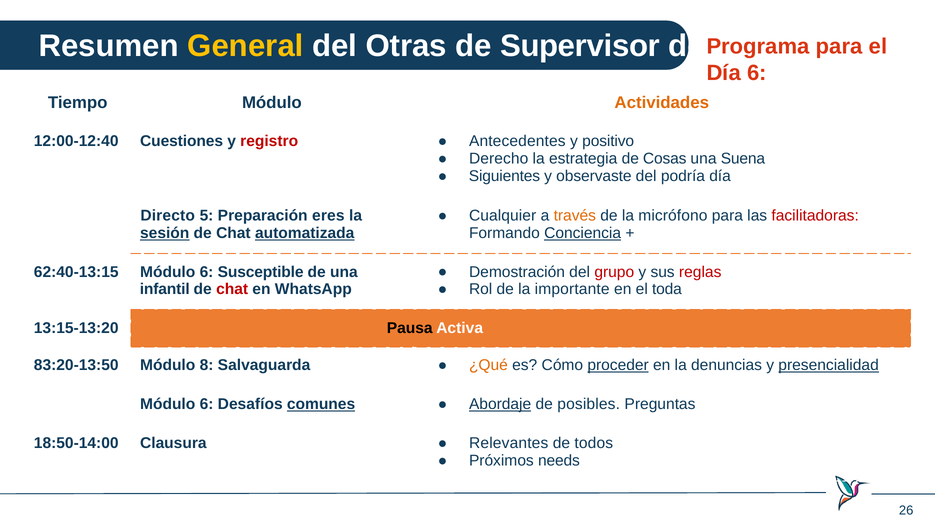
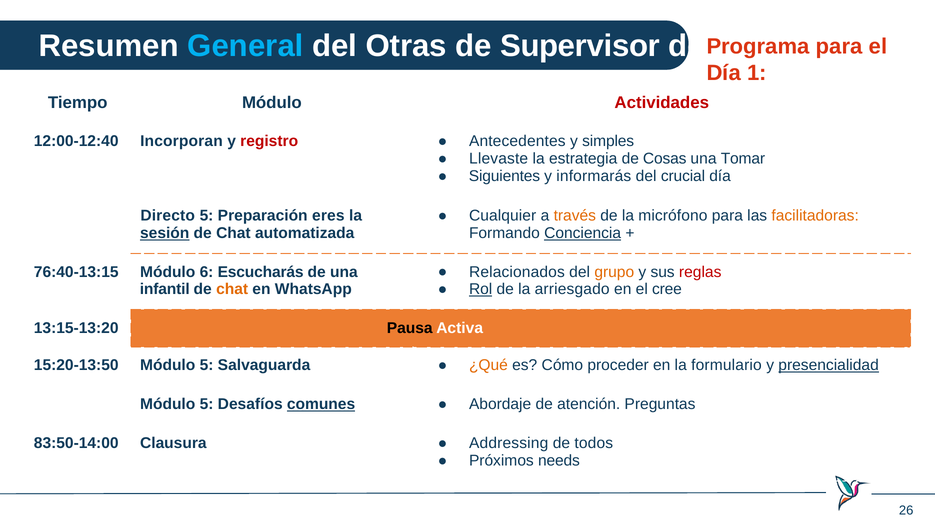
General colour: yellow -> light blue
Día 6: 6 -> 1
Actividades colour: orange -> red
Cuestiones: Cuestiones -> Incorporan
positivo: positivo -> simples
Derecho: Derecho -> Llevaste
Suena: Suena -> Tomar
observaste: observaste -> informarás
podría: podría -> crucial
facilitadoras colour: red -> orange
automatizada underline: present -> none
62:40-13:15: 62:40-13:15 -> 76:40-13:15
Susceptible: Susceptible -> Escucharás
Demostración: Demostración -> Relacionados
grupo colour: red -> orange
Rol underline: none -> present
importante: importante -> arriesgado
toda: toda -> cree
chat at (232, 289) colour: red -> orange
83:20-13:50: 83:20-13:50 -> 15:20-13:50
8 at (207, 365): 8 -> 5
proceder underline: present -> none
denuncias: denuncias -> formulario
6 at (207, 404): 6 -> 5
Abordaje underline: present -> none
posibles: posibles -> atención
18:50-14:00: 18:50-14:00 -> 83:50-14:00
Relevantes: Relevantes -> Addressing
